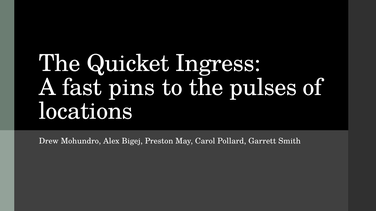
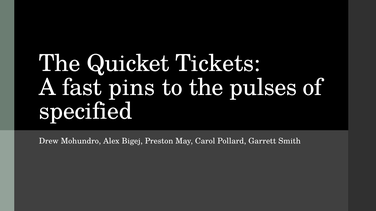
Ingress: Ingress -> Tickets
locations: locations -> specified
